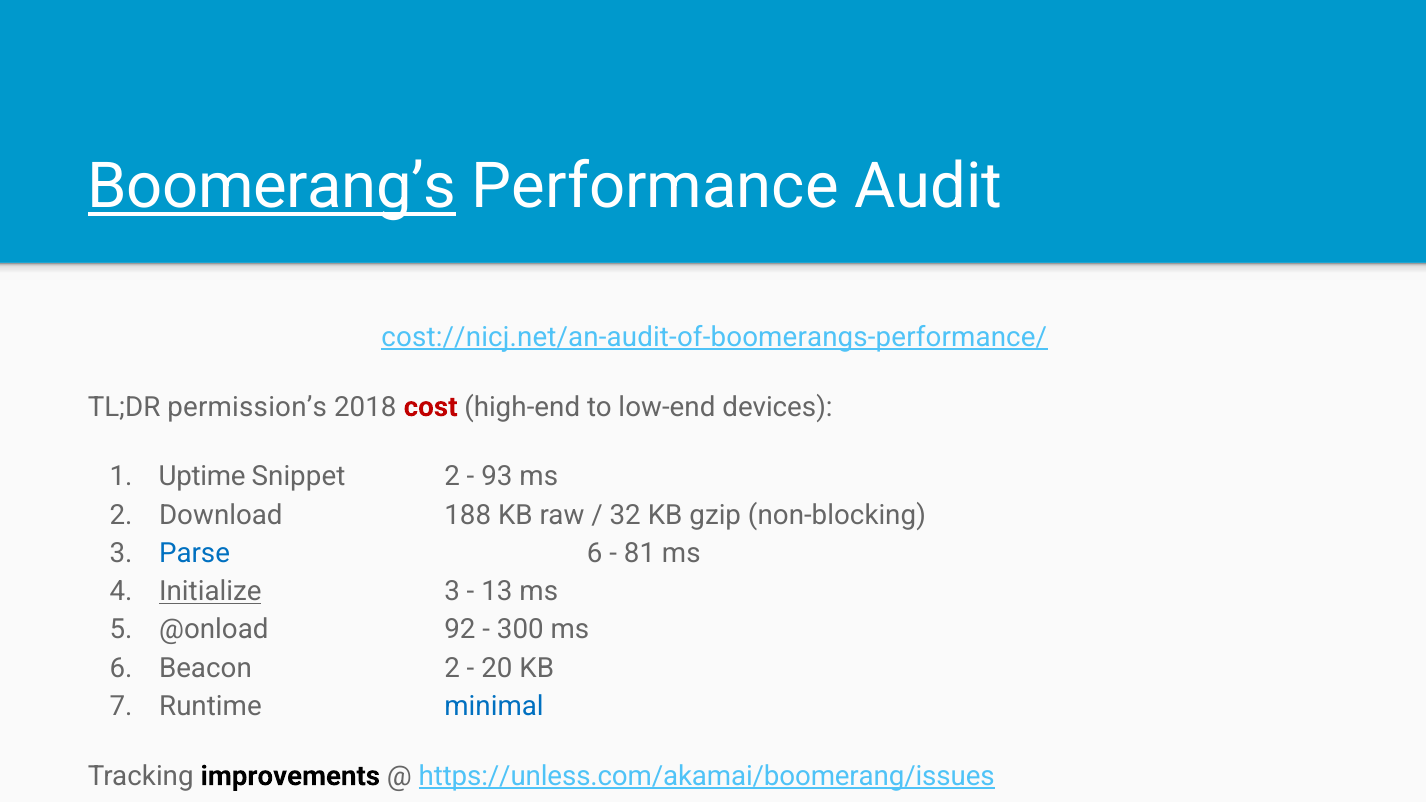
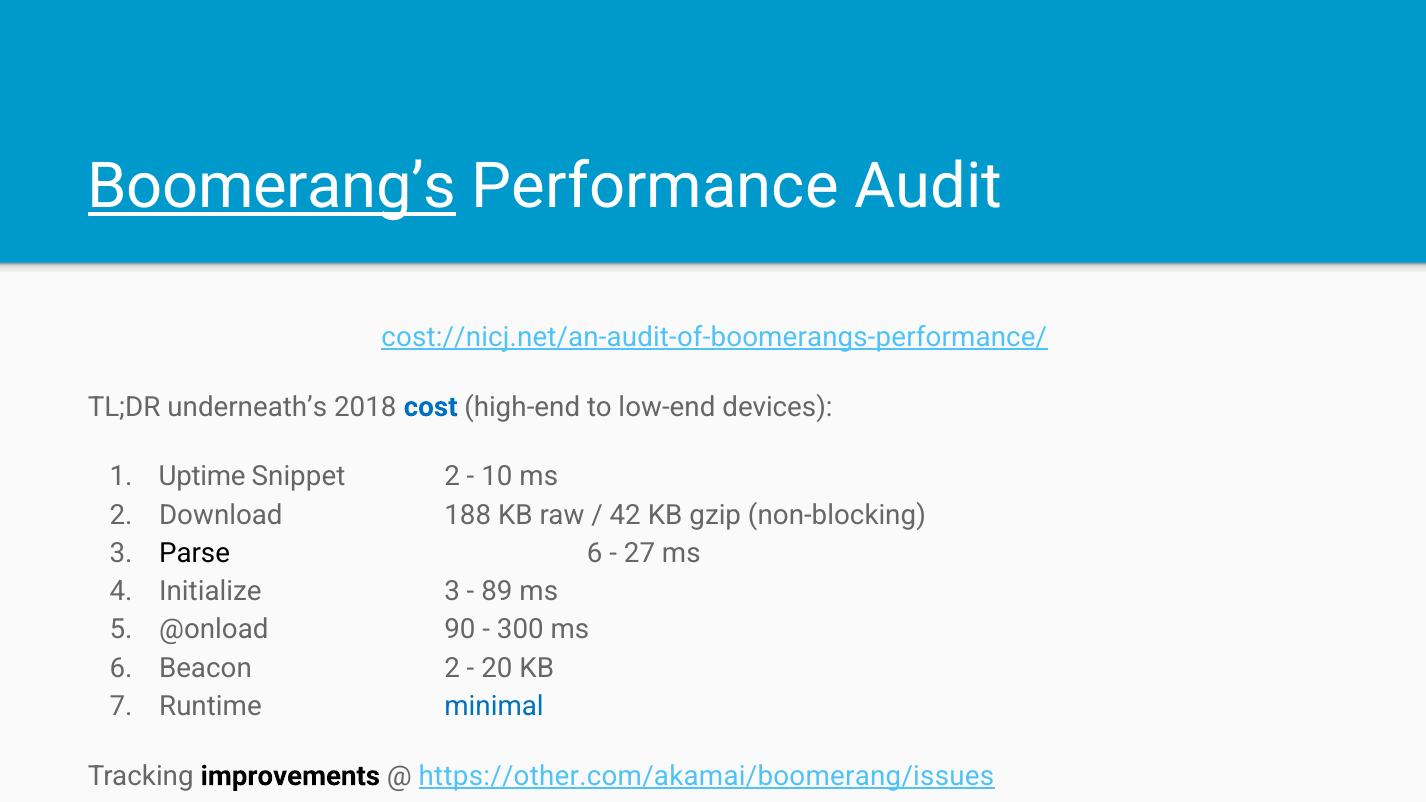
permission’s: permission’s -> underneath’s
cost colour: red -> blue
93: 93 -> 10
32: 32 -> 42
Parse colour: blue -> black
81: 81 -> 27
Initialize underline: present -> none
13: 13 -> 89
92: 92 -> 90
https://unless.com/akamai/boomerang/issues: https://unless.com/akamai/boomerang/issues -> https://other.com/akamai/boomerang/issues
